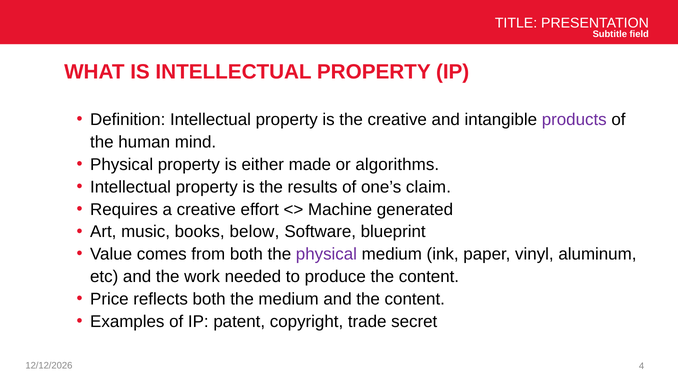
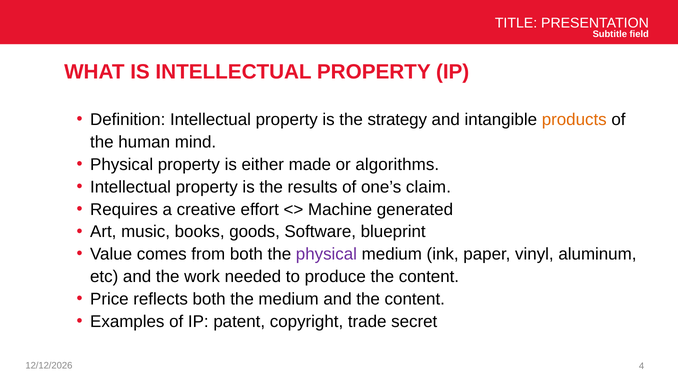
the creative: creative -> strategy
products colour: purple -> orange
below: below -> goods
